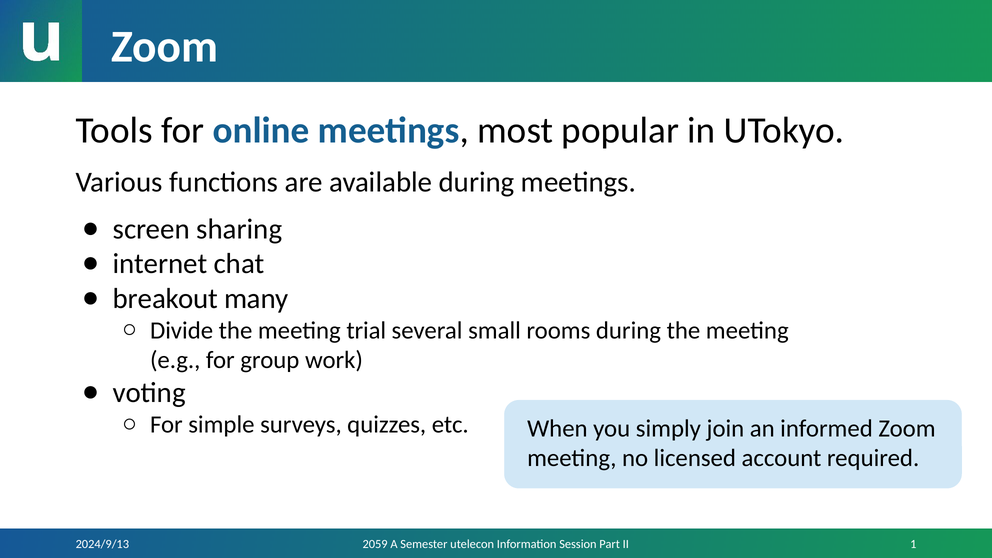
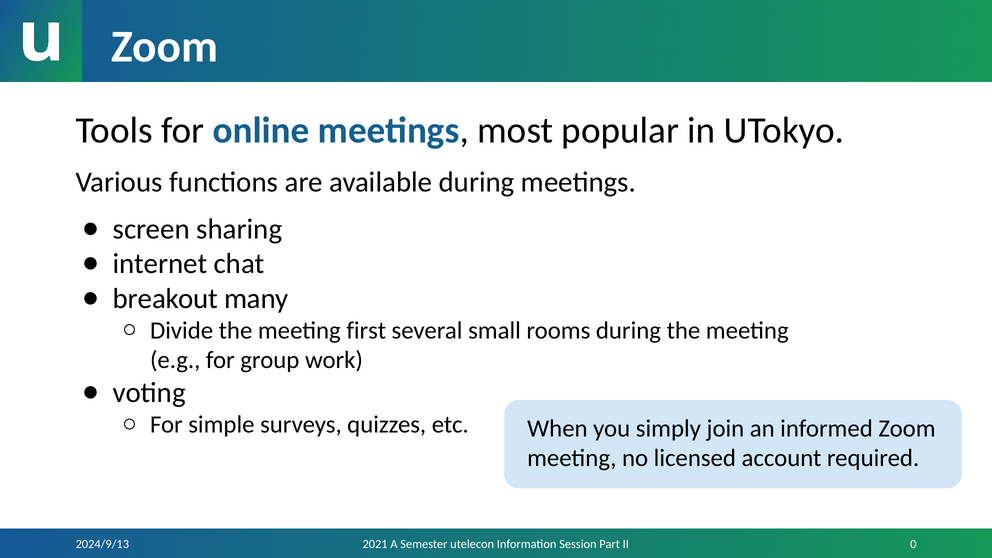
trial: trial -> first
2059: 2059 -> 2021
1: 1 -> 0
